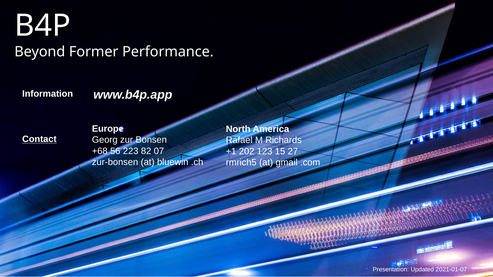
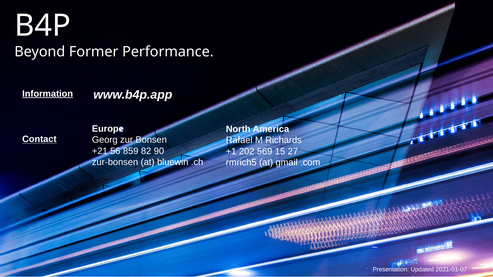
Information underline: none -> present
+68: +68 -> +21
223: 223 -> 859
07: 07 -> 90
123: 123 -> 569
